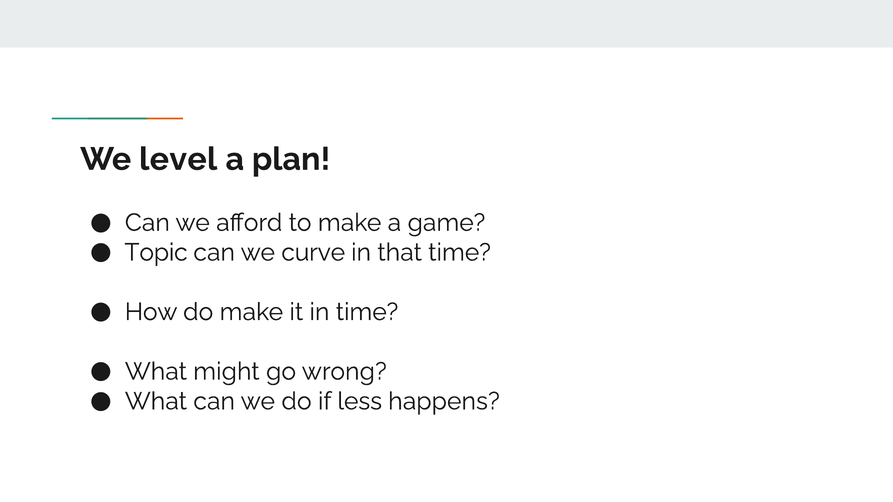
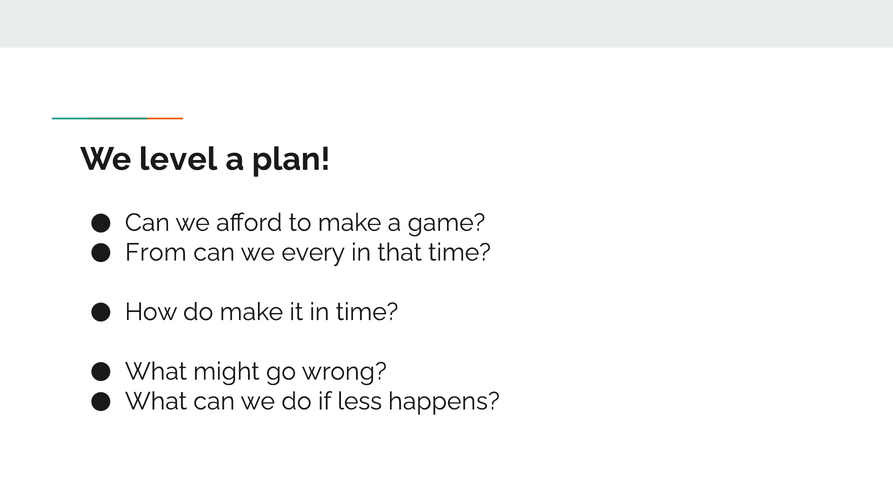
Topic: Topic -> From
curve: curve -> every
